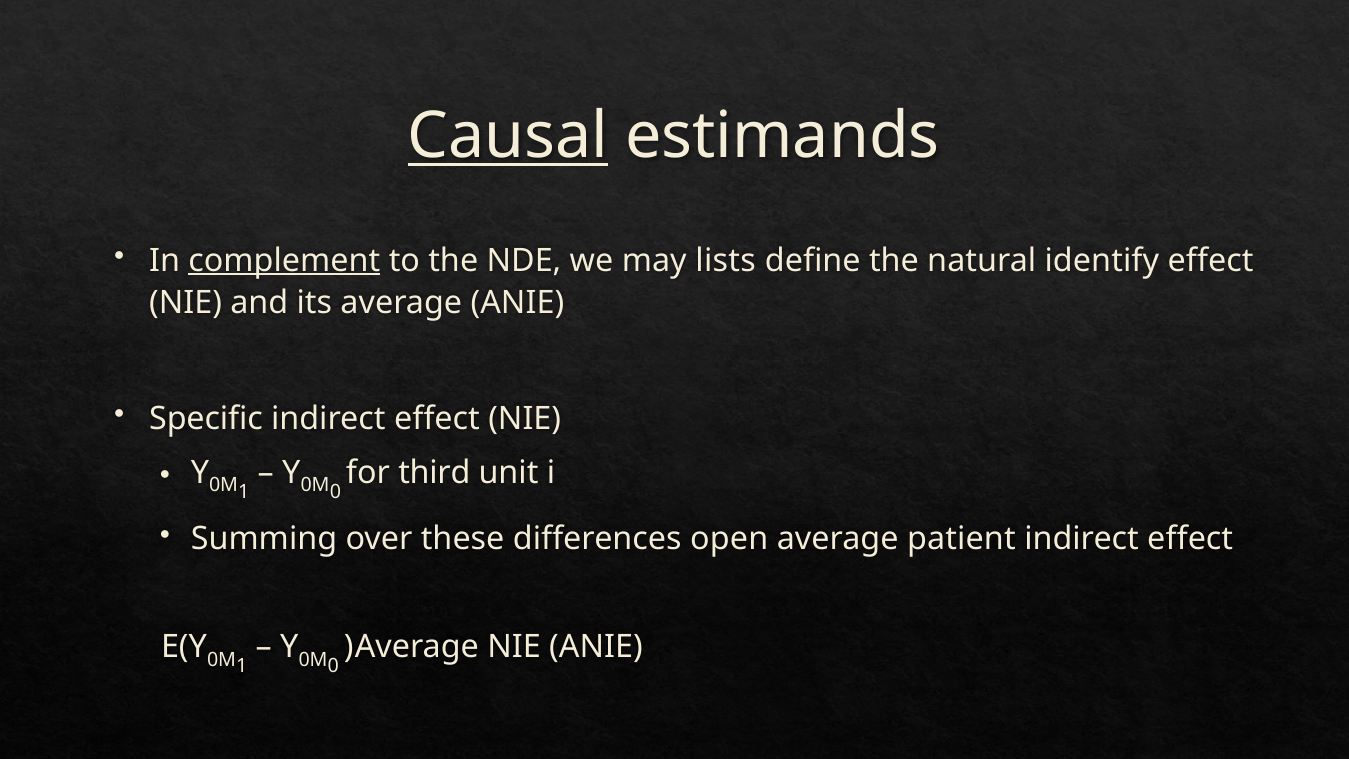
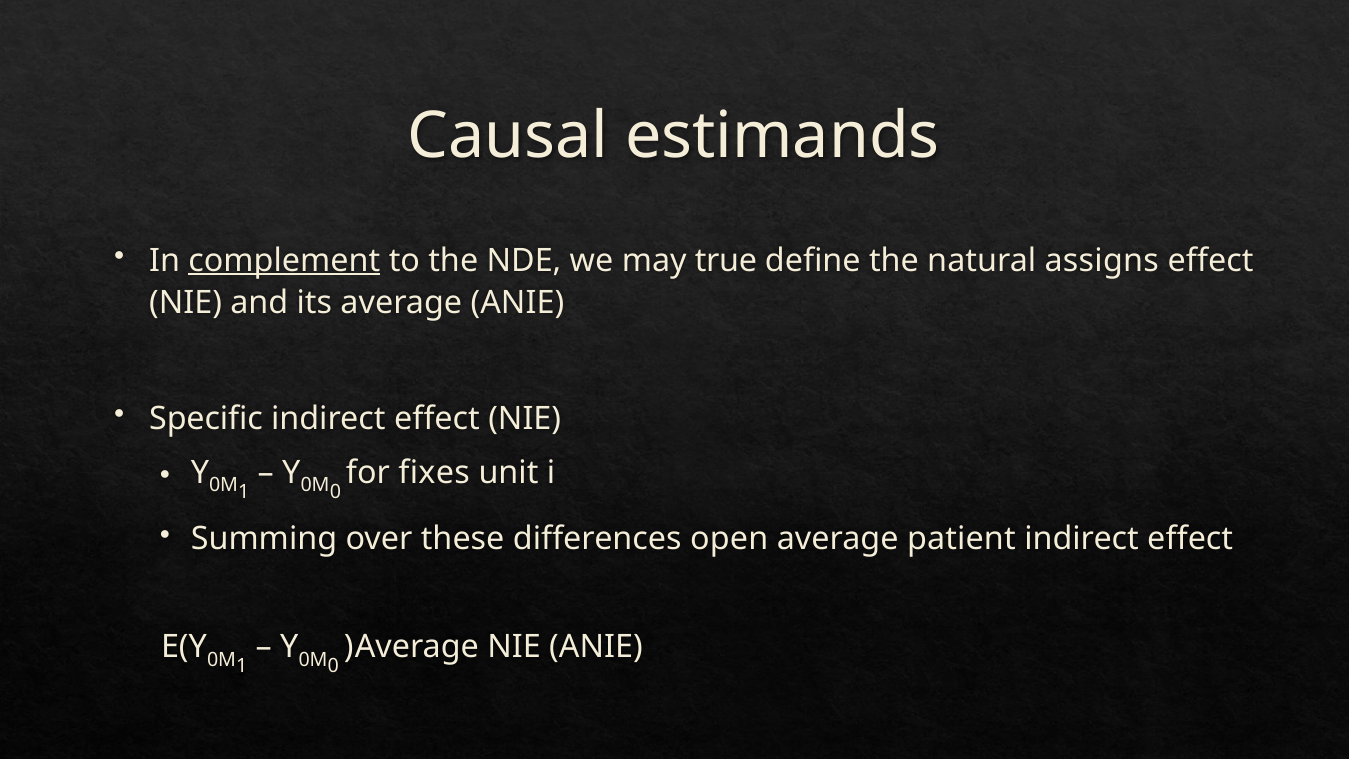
Causal underline: present -> none
lists: lists -> true
identify: identify -> assigns
third: third -> fixes
